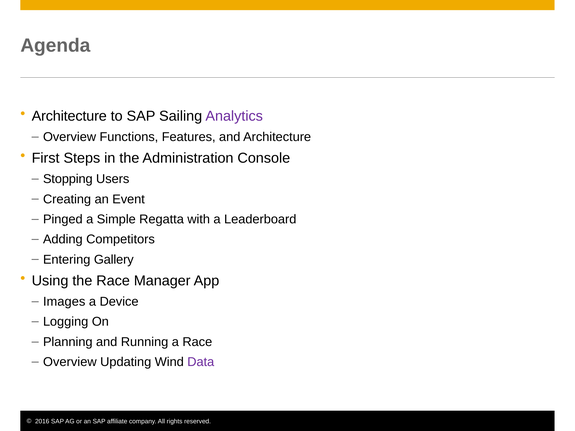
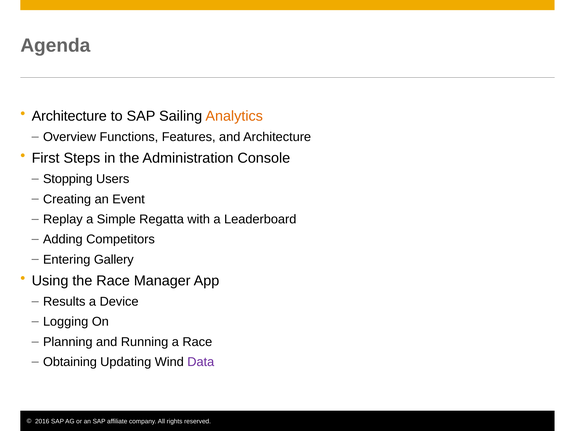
Analytics colour: purple -> orange
Pinged: Pinged -> Replay
Images: Images -> Results
Overview at (70, 362): Overview -> Obtaining
